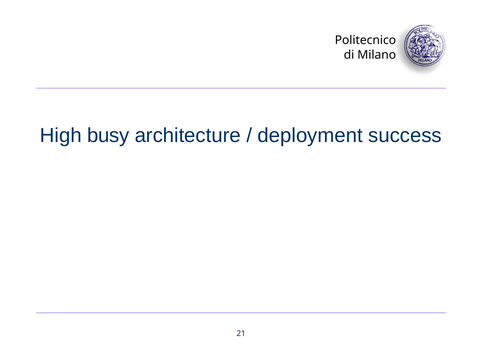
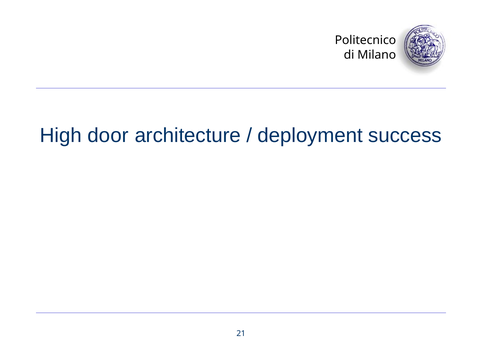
busy: busy -> door
